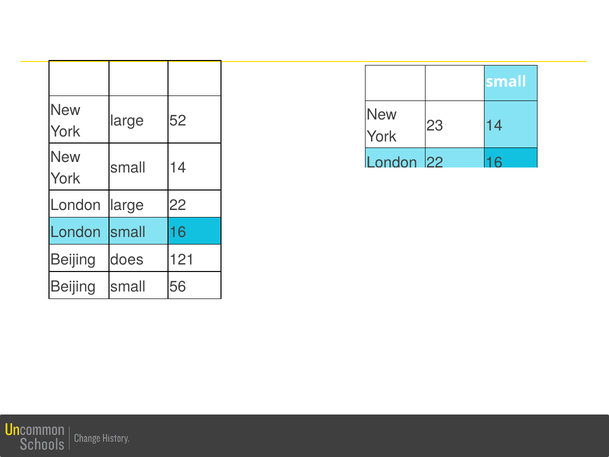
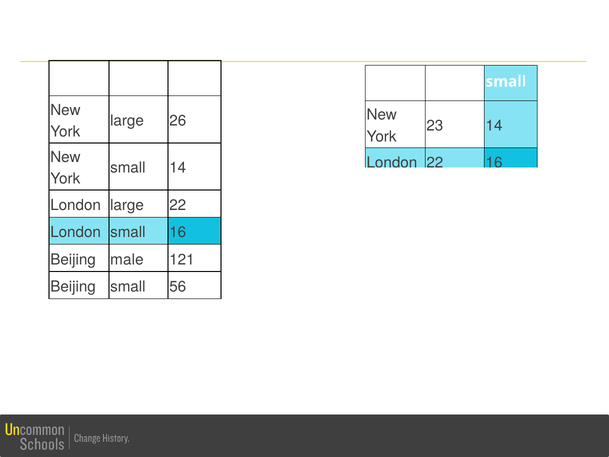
52: 52 -> 26
does: does -> male
